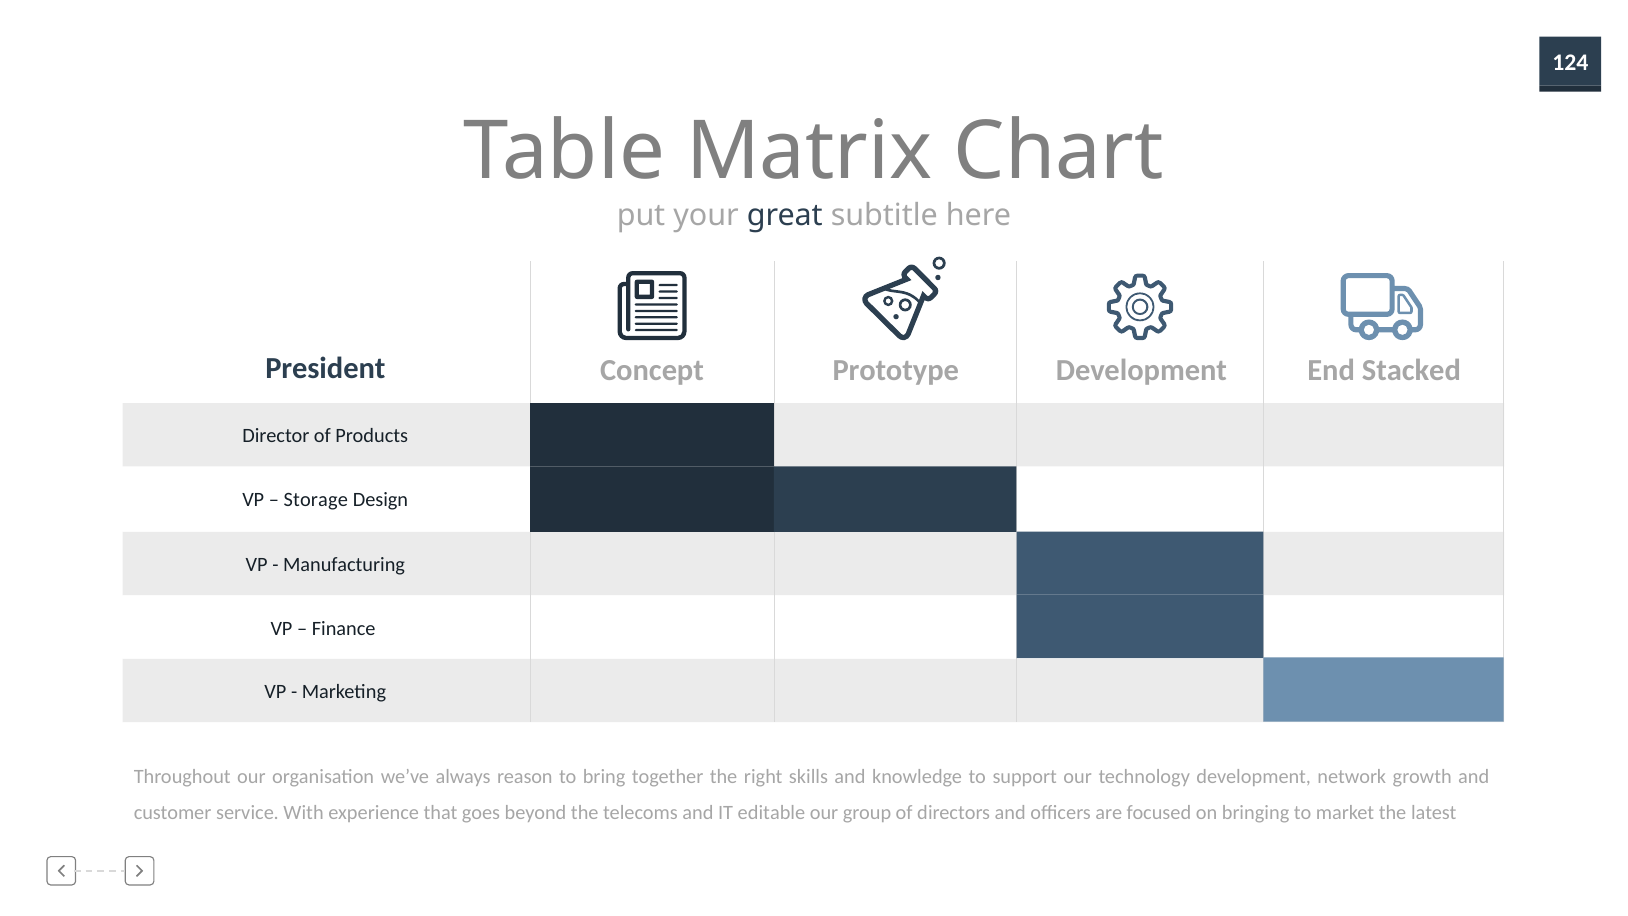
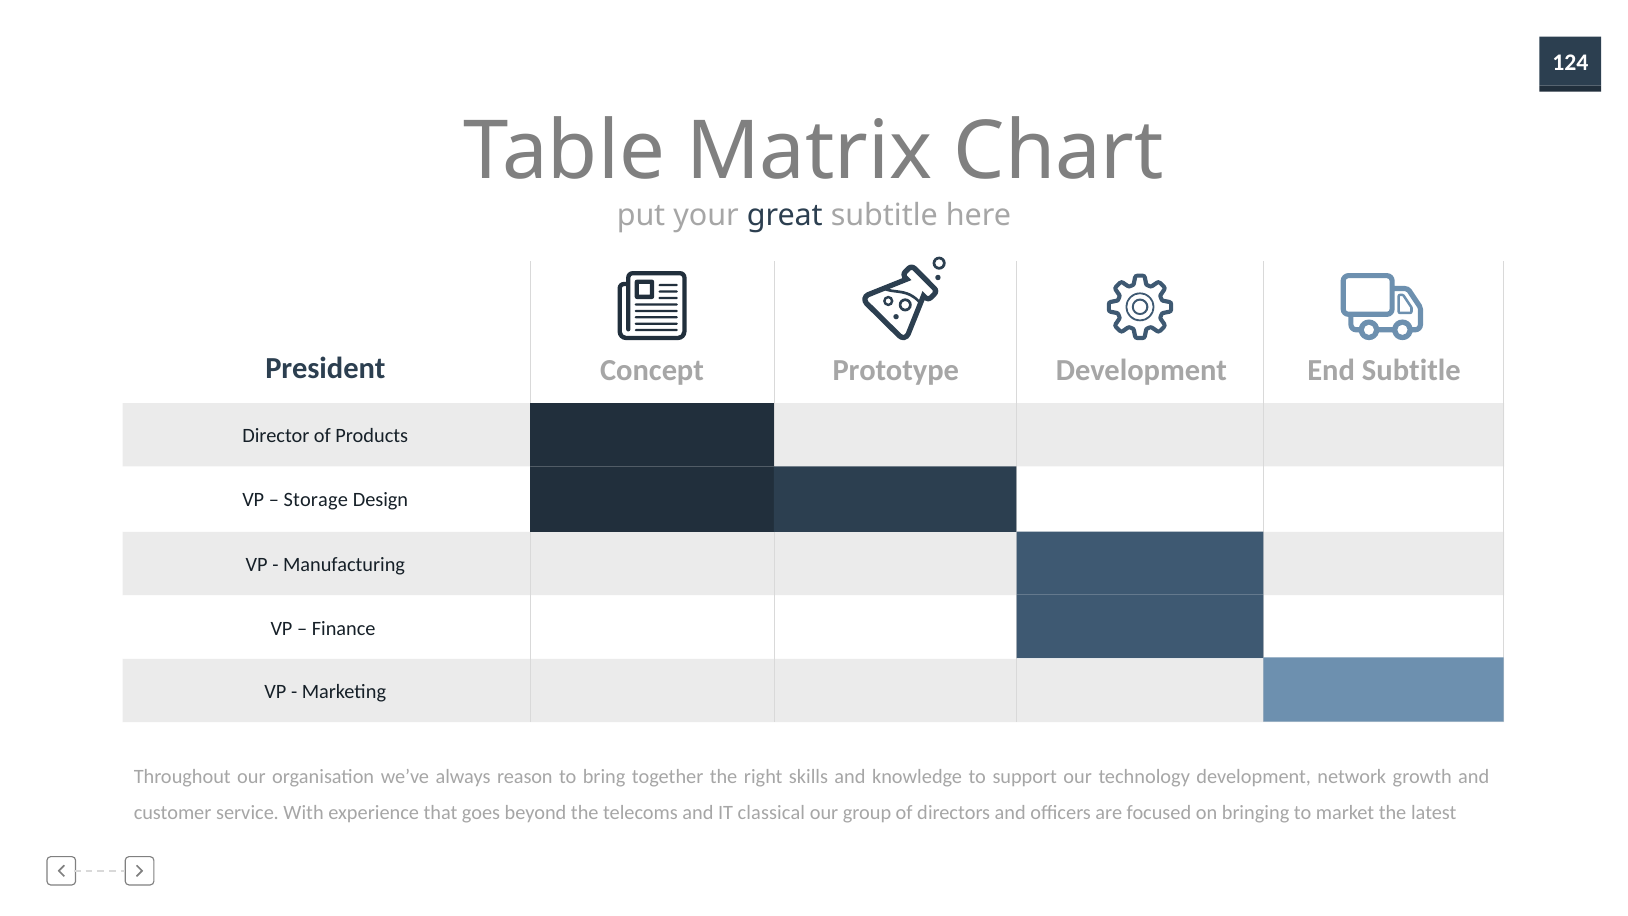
End Stacked: Stacked -> Subtitle
editable: editable -> classical
